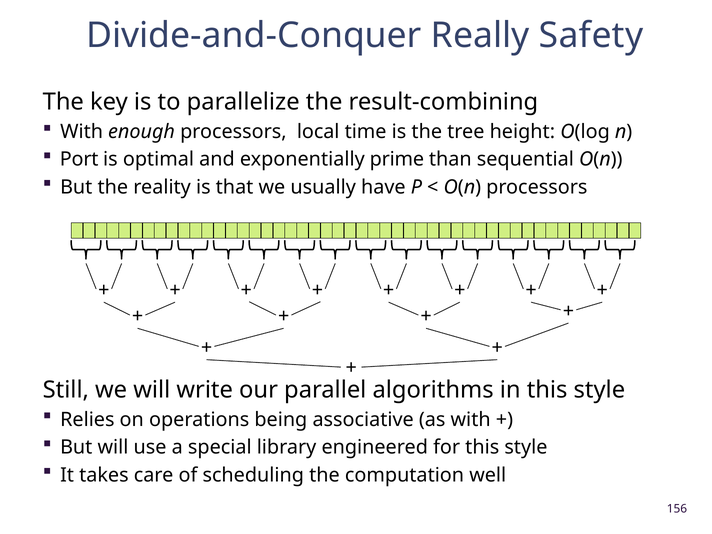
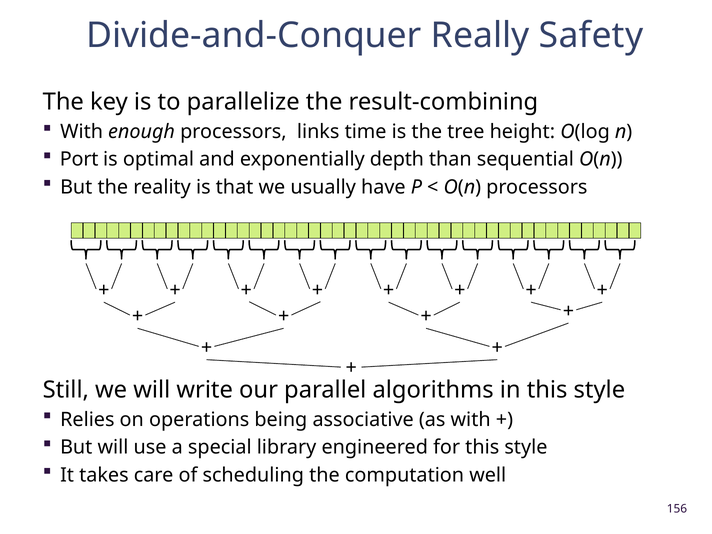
local: local -> links
prime: prime -> depth
